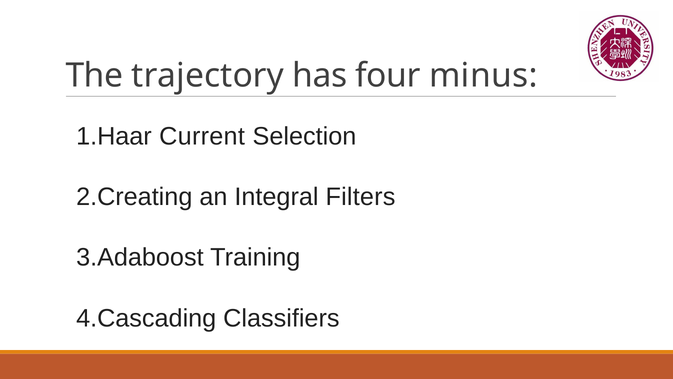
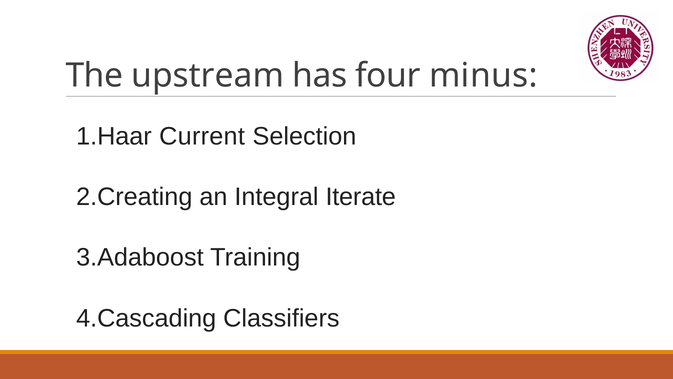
trajectory: trajectory -> upstream
Filters: Filters -> Iterate
